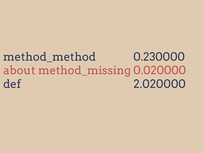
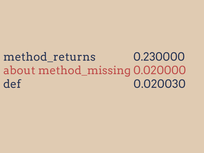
method_method: method_method -> method_returns
2.020000: 2.020000 -> 0.020030
